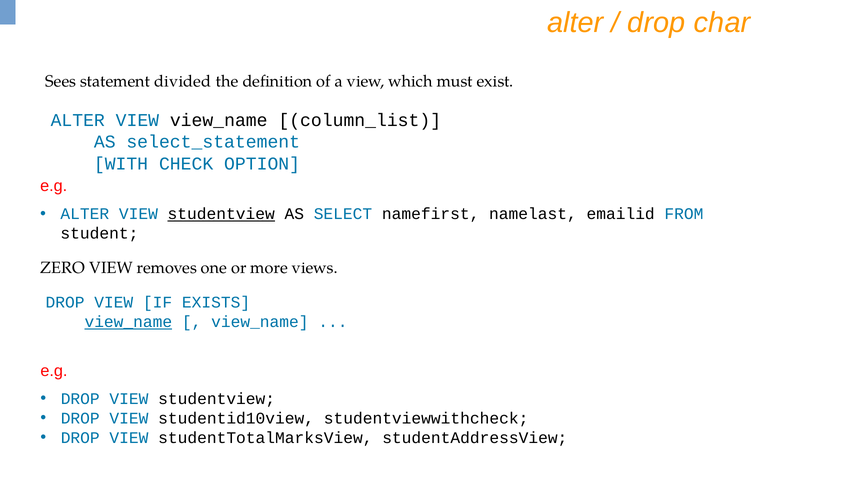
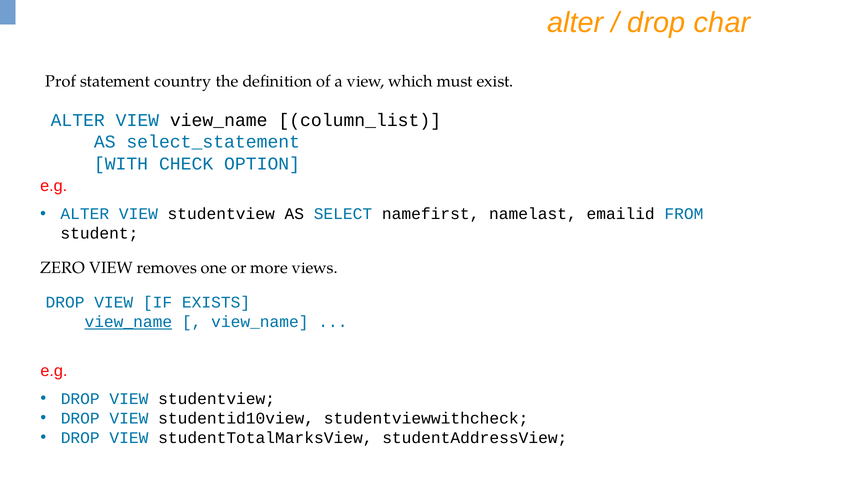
Sees: Sees -> Prof
divided: divided -> country
studentview at (221, 214) underline: present -> none
